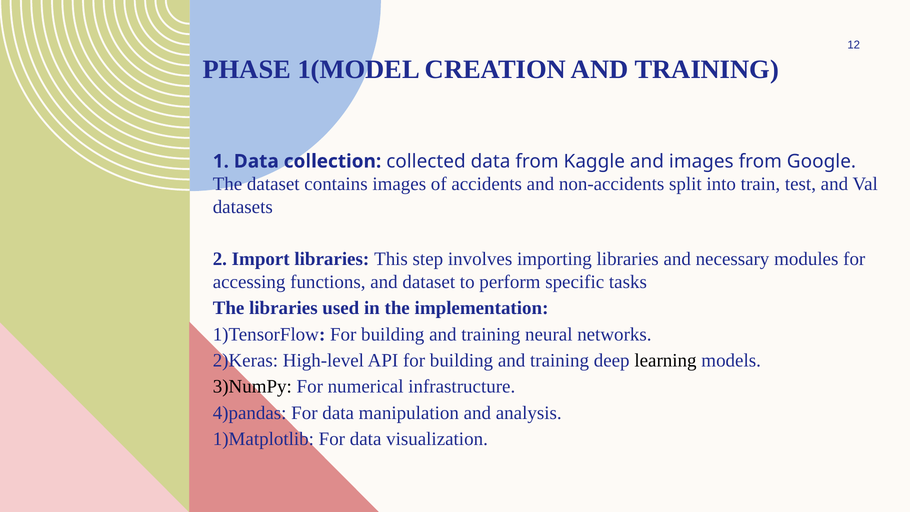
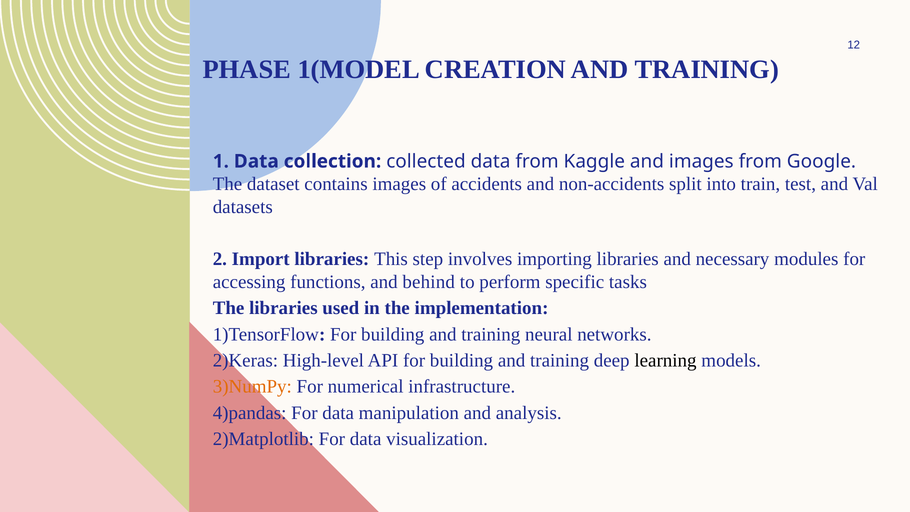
and dataset: dataset -> behind
3)NumPy colour: black -> orange
1)Matplotlib: 1)Matplotlib -> 2)Matplotlib
